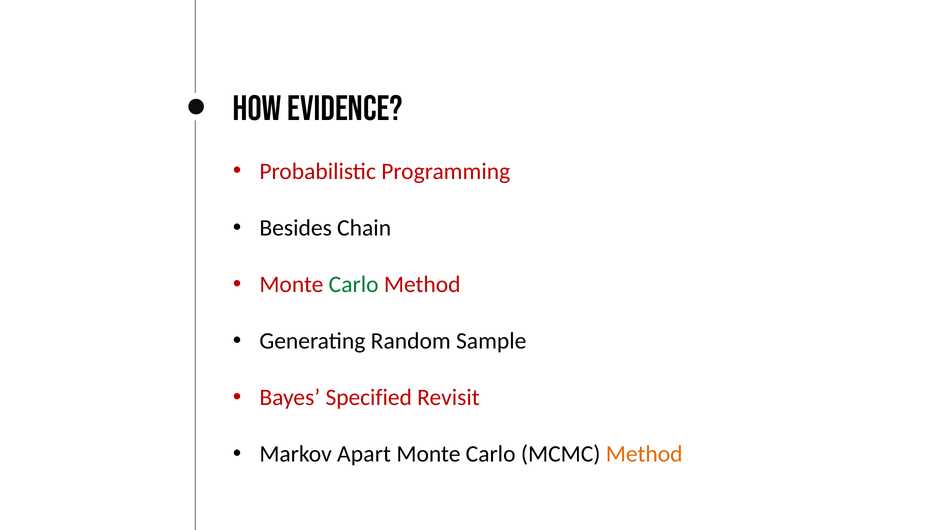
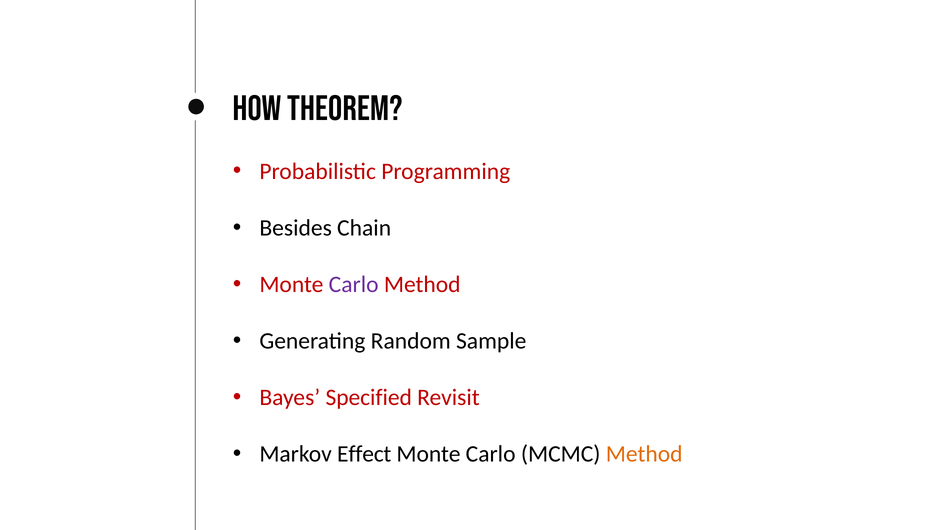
Evidence: Evidence -> Theorem
Carlo at (354, 285) colour: green -> purple
Apart: Apart -> Effect
